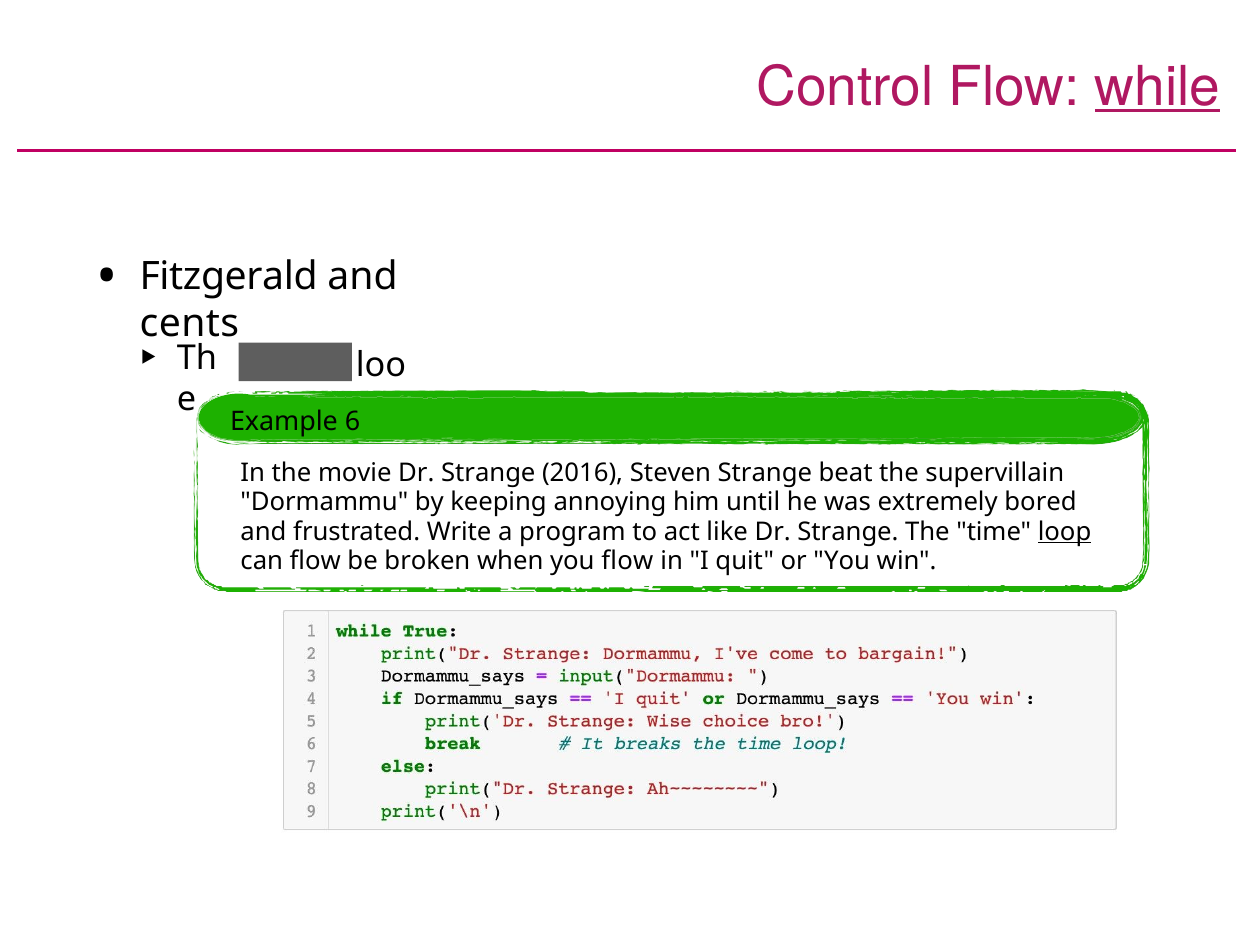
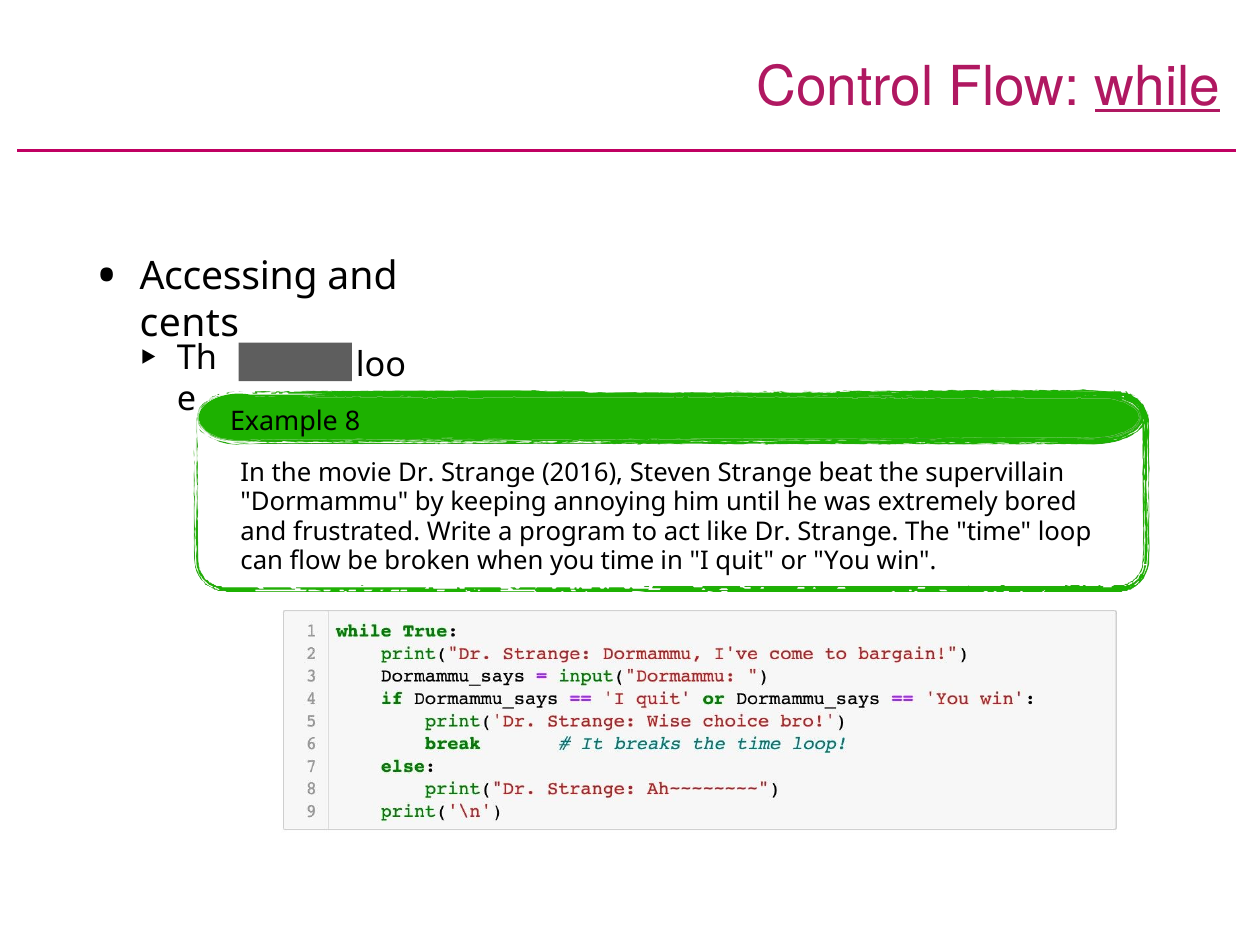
Fitzgerald: Fitzgerald -> Accessing
6: 6 -> 8
loop underline: present -> none
you flow: flow -> time
